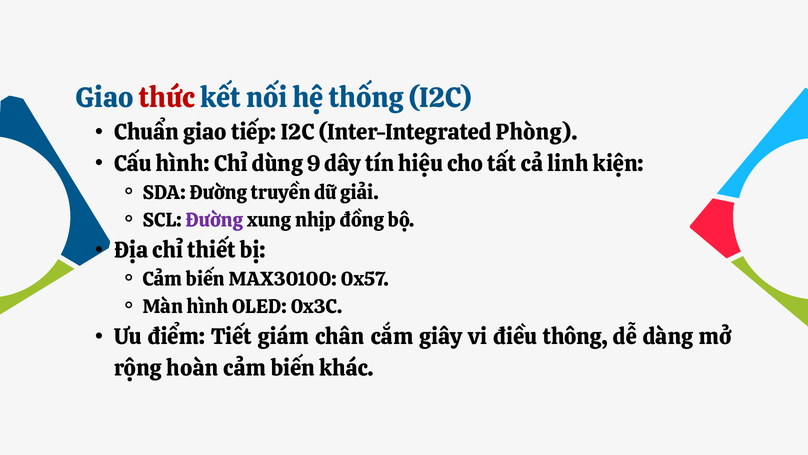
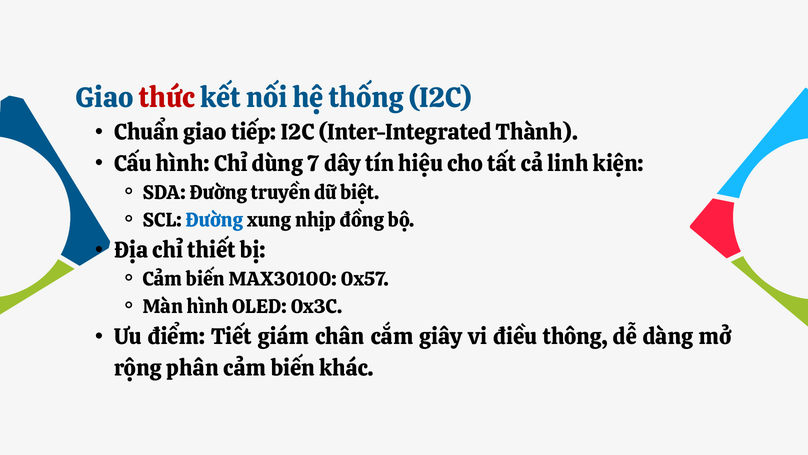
Phòng: Phòng -> Thành
9: 9 -> 7
giải: giải -> biệt
Đường at (215, 220) colour: purple -> blue
hoàn: hoàn -> phân
